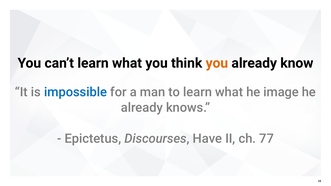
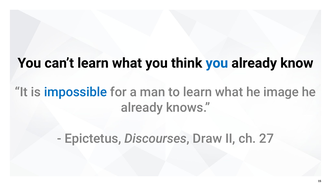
you at (217, 63) colour: orange -> blue
Have: Have -> Draw
77: 77 -> 27
